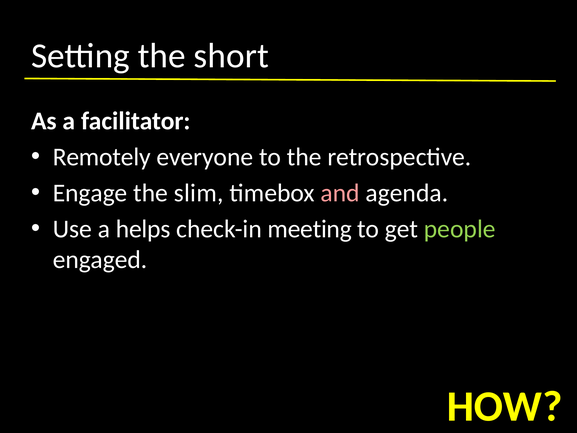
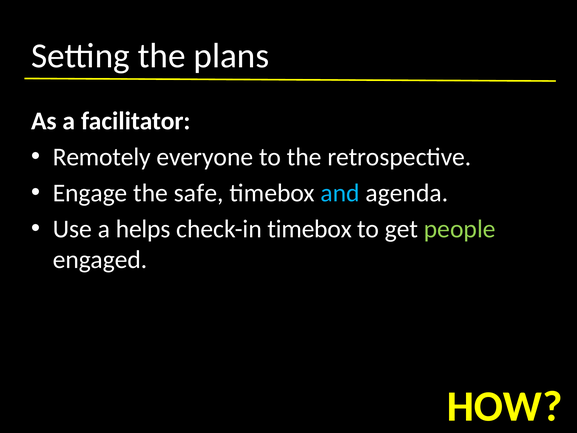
short: short -> plans
slim: slim -> safe
and colour: pink -> light blue
check-in meeting: meeting -> timebox
